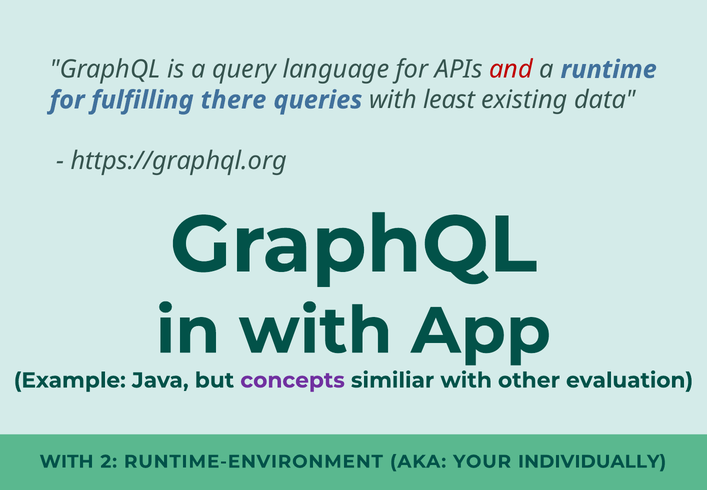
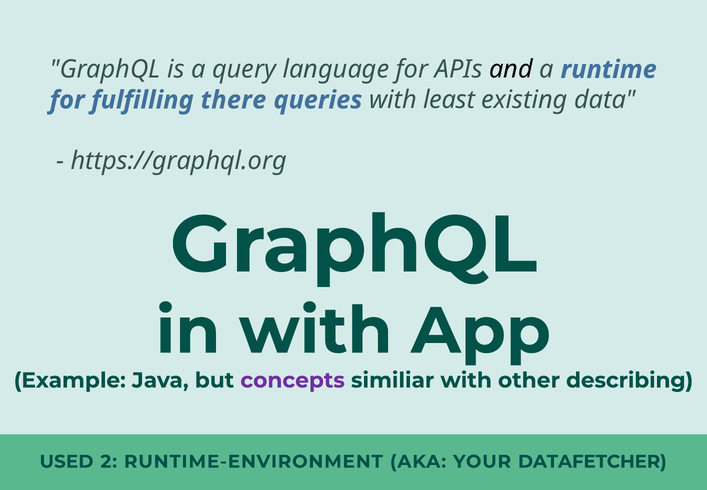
and colour: red -> black
evaluation: evaluation -> describing
WITH at (66, 461): WITH -> USED
INDIVIDUALLY: INDIVIDUALLY -> DATAFETCHER
